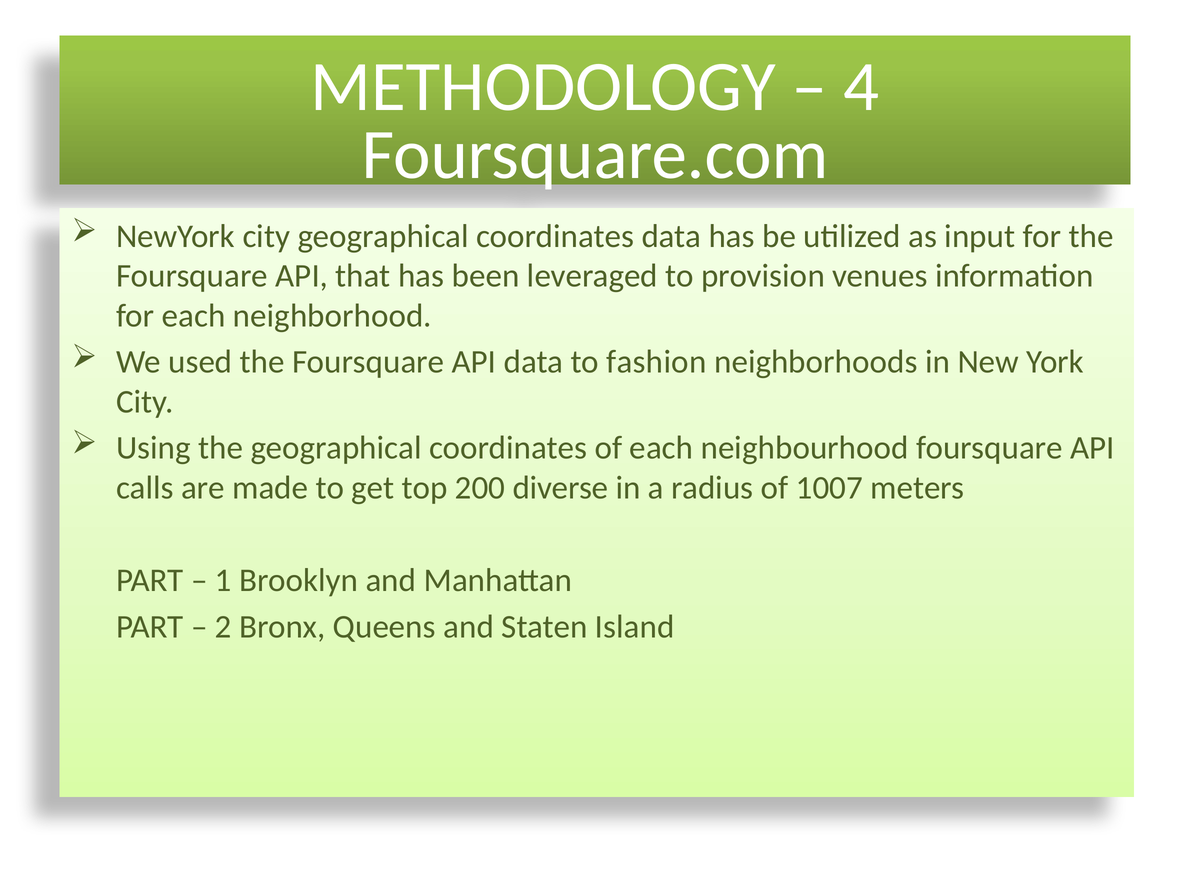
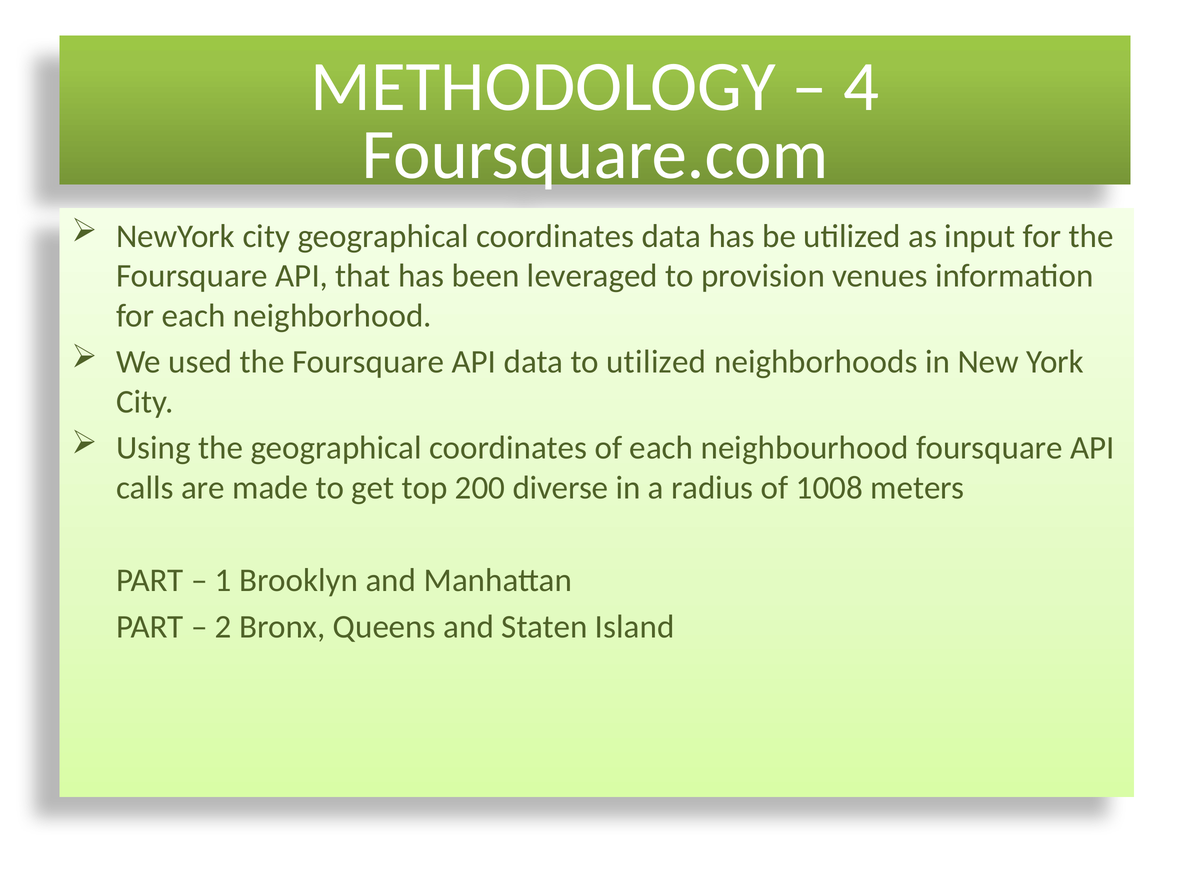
to fashion: fashion -> utilized
1007: 1007 -> 1008
